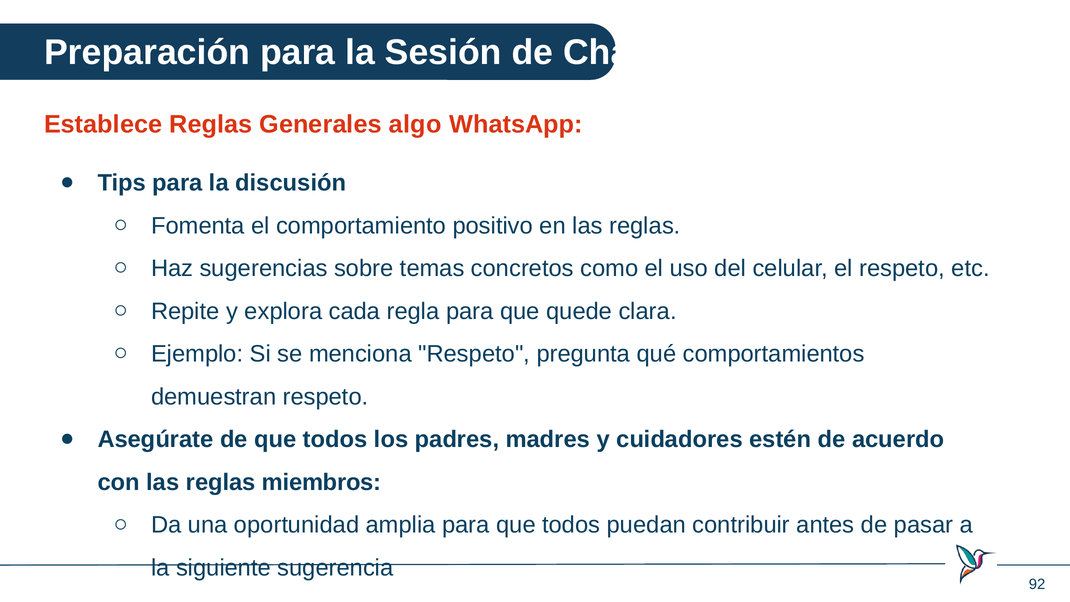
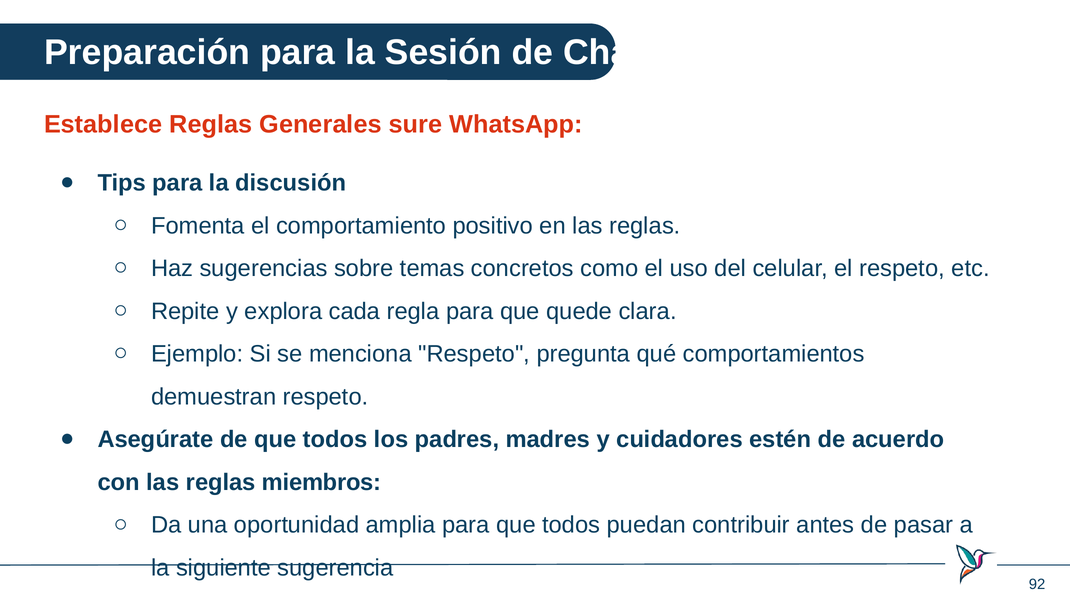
algo: algo -> sure
